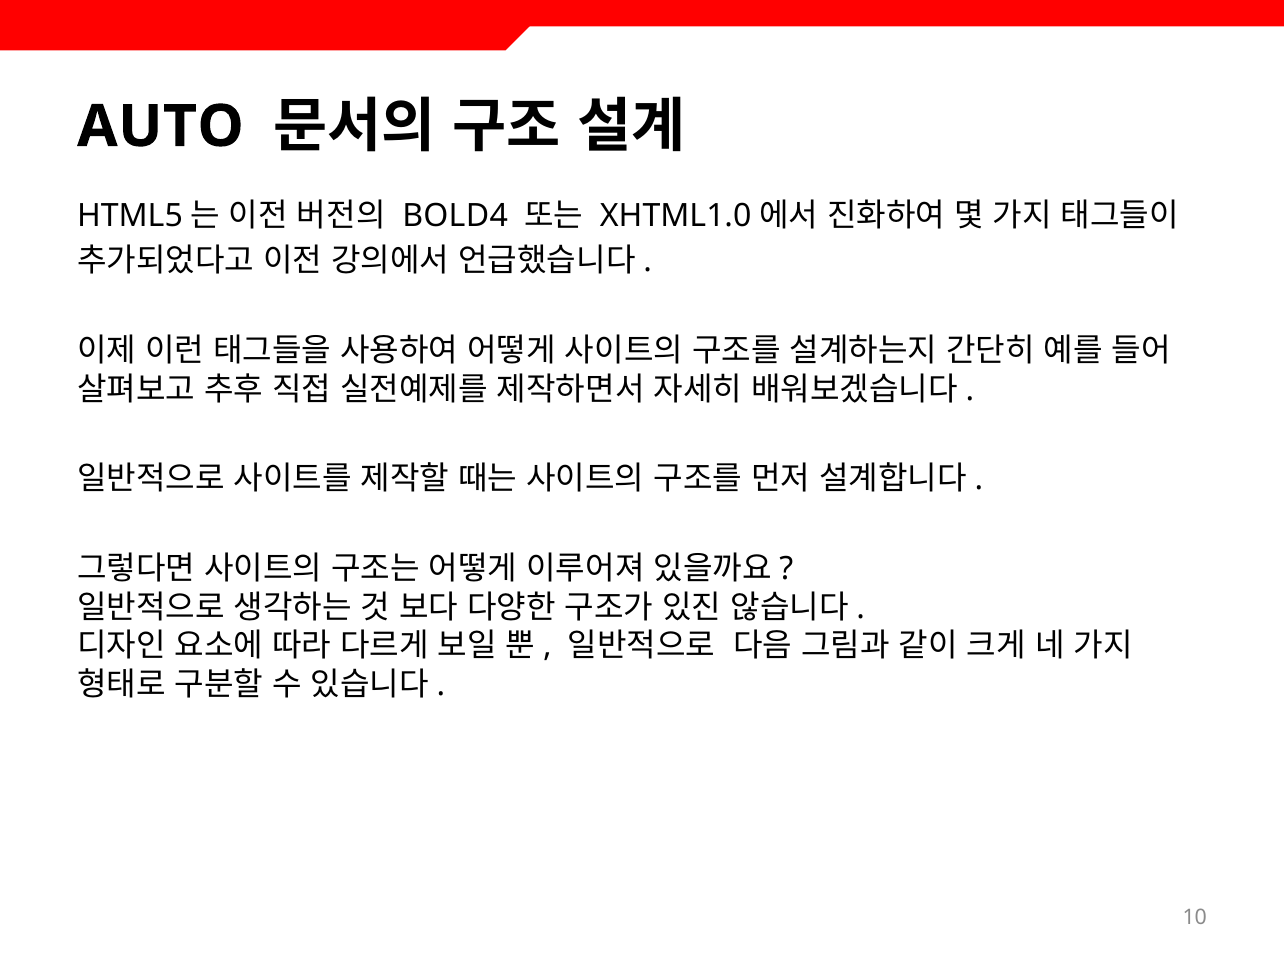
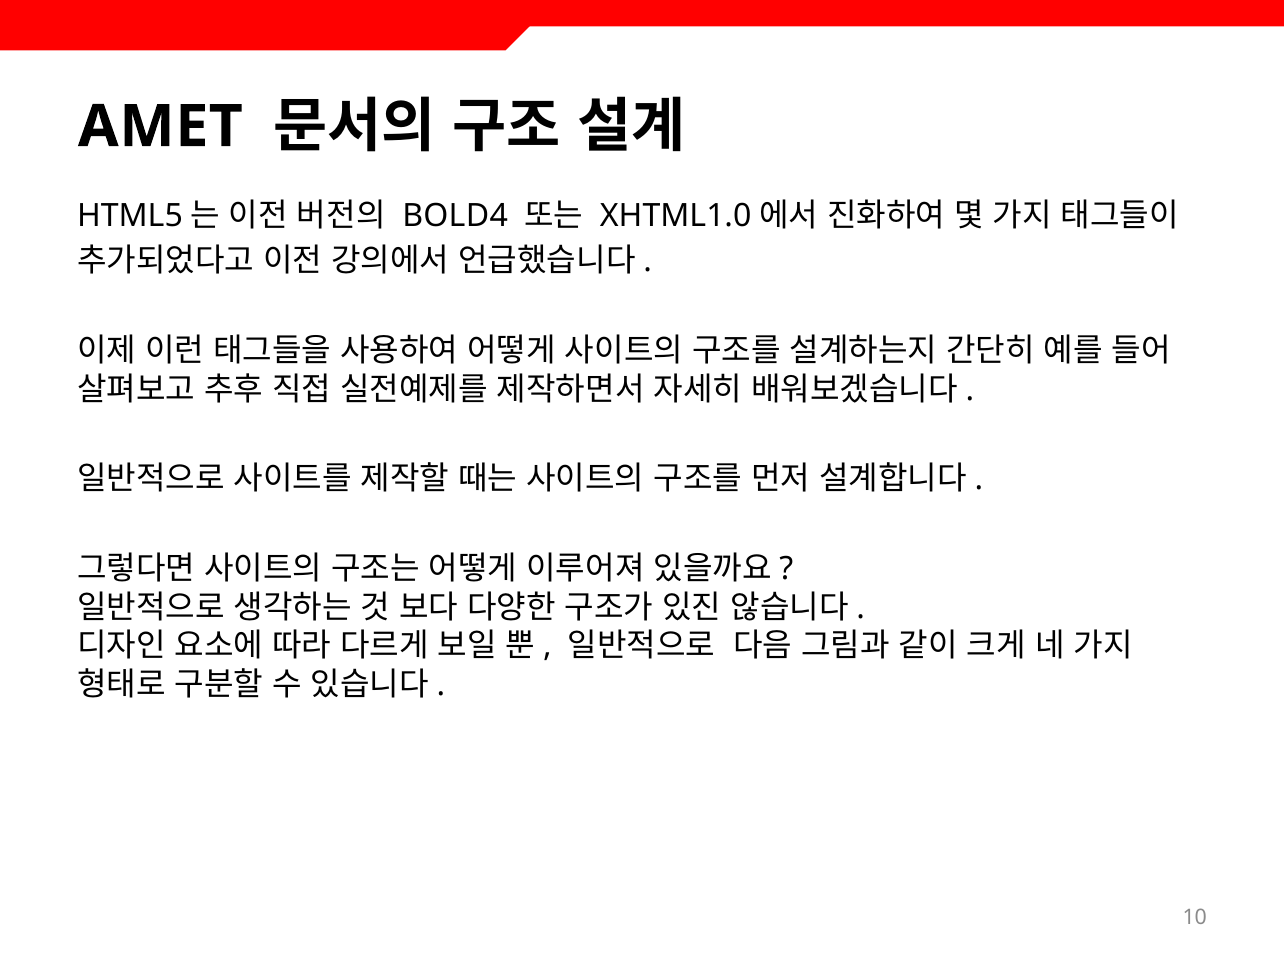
AUTO: AUTO -> AMET
